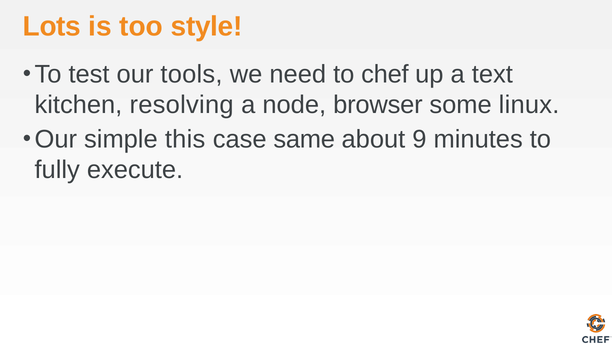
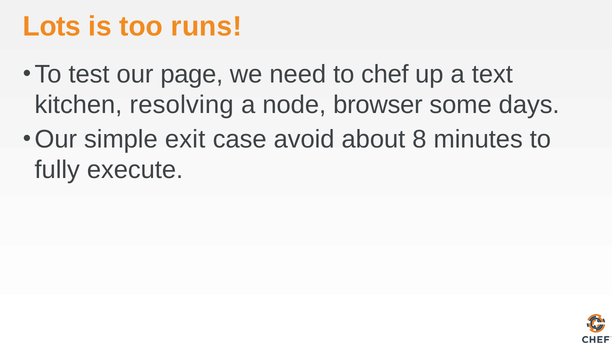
style: style -> runs
tools: tools -> page
linux: linux -> days
this: this -> exit
same: same -> avoid
9: 9 -> 8
